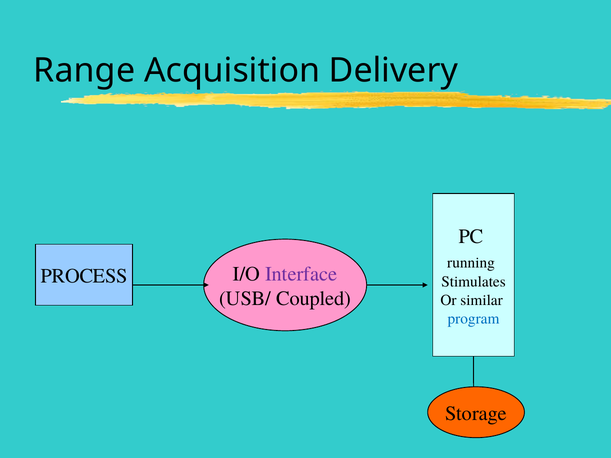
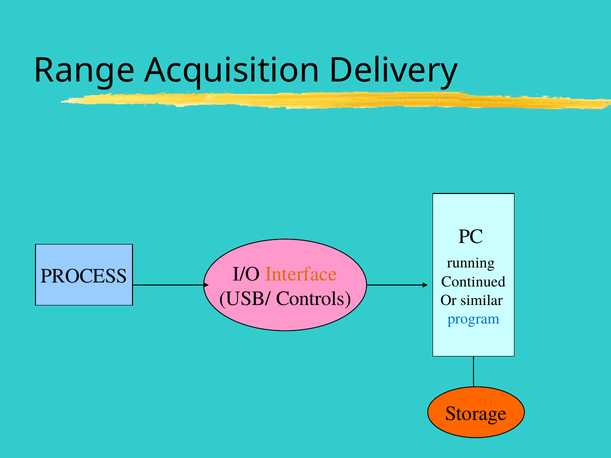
Interface colour: purple -> orange
Stimulates: Stimulates -> Continued
Coupled: Coupled -> Controls
